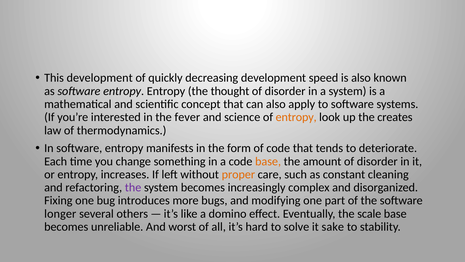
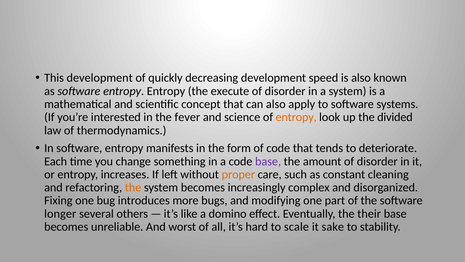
thought: thought -> execute
creates: creates -> divided
base at (268, 161) colour: orange -> purple
the at (133, 187) colour: purple -> orange
scale: scale -> their
solve: solve -> scale
